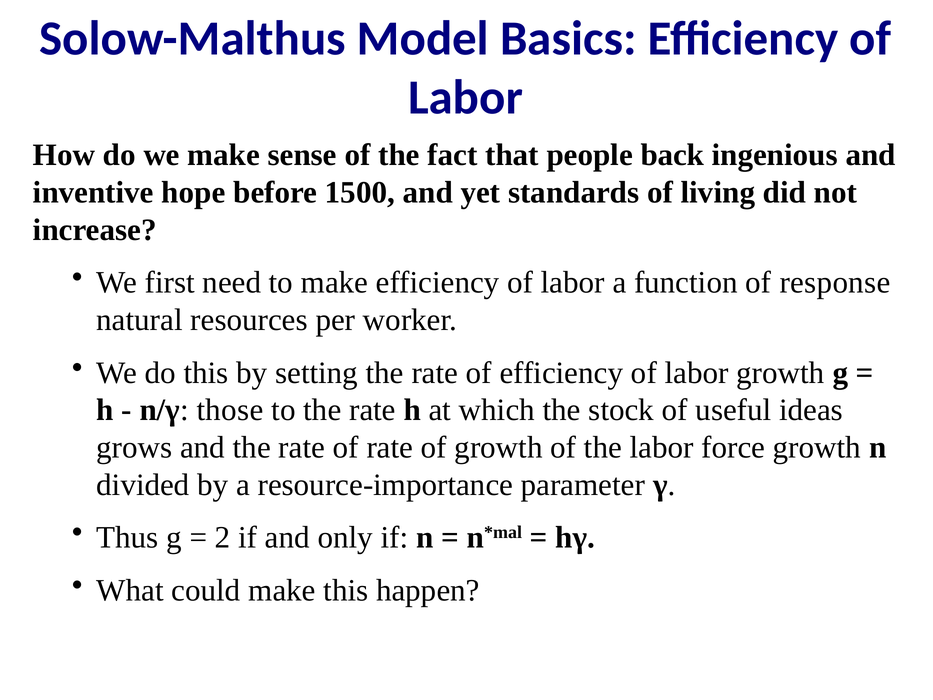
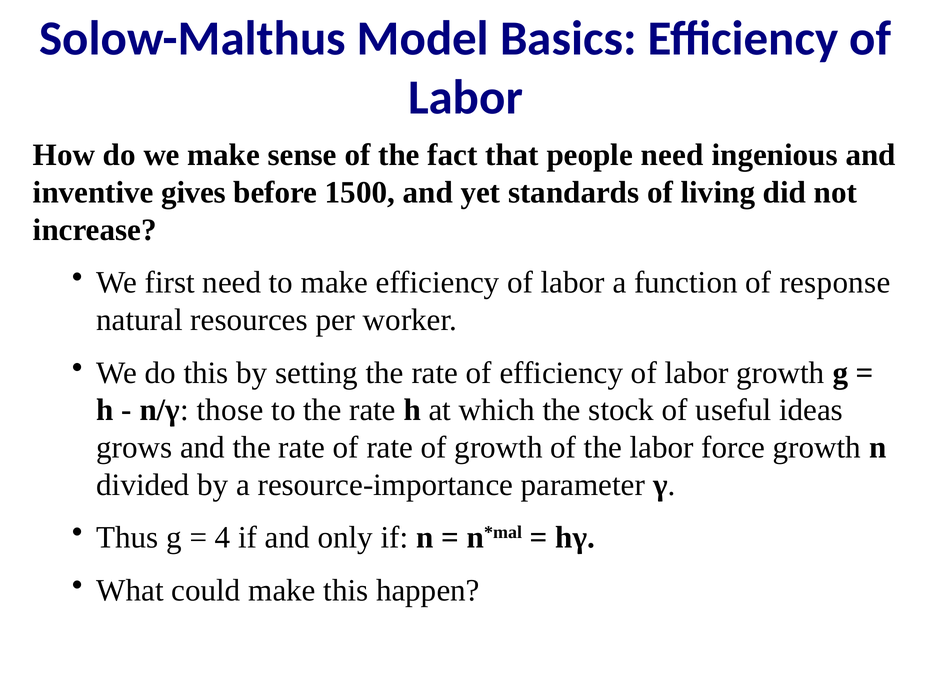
people back: back -> need
hope: hope -> gives
2: 2 -> 4
